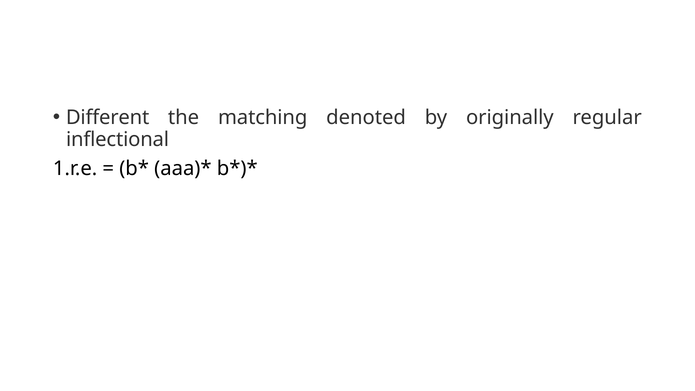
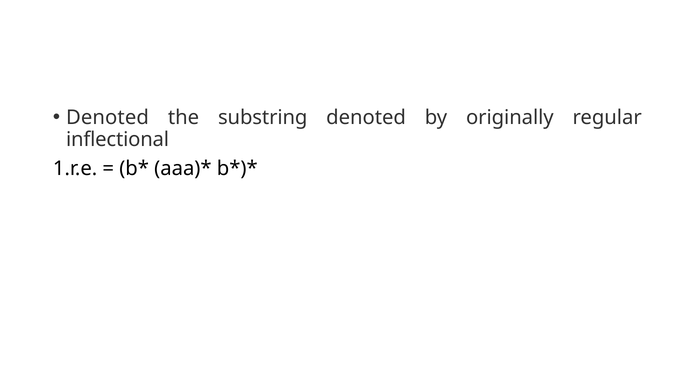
Different at (108, 118): Different -> Denoted
matching: matching -> substring
